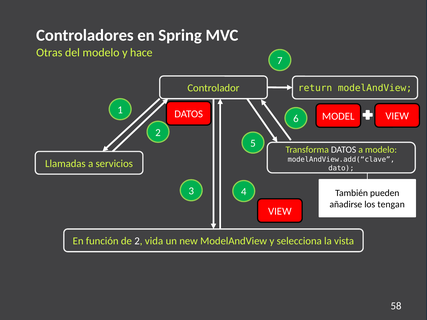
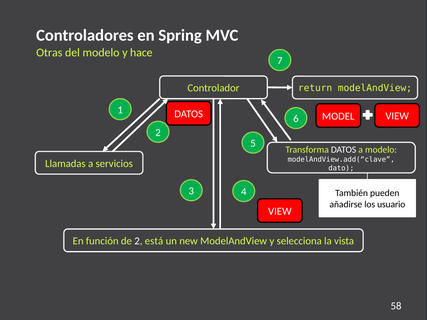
tengan: tengan -> usuario
vida: vida -> está
